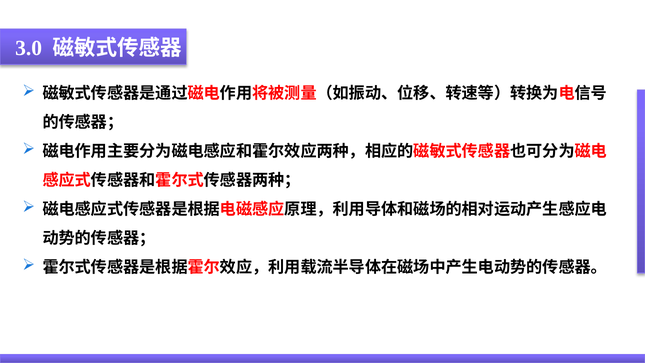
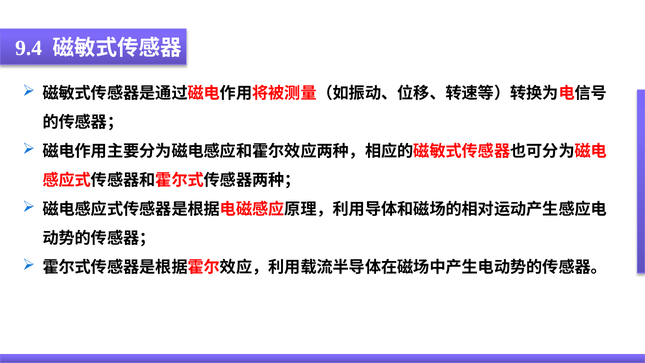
3.0: 3.0 -> 9.4
